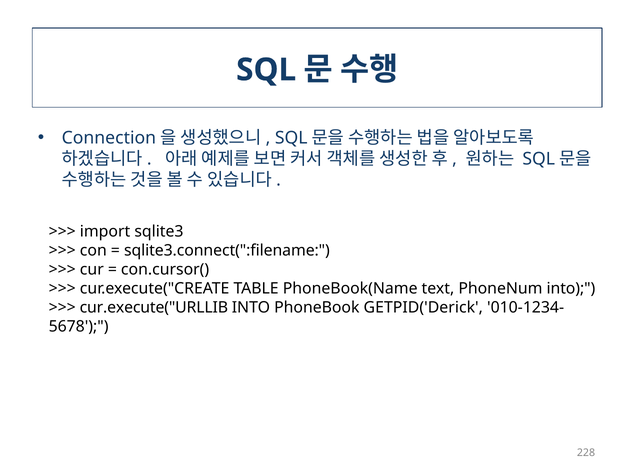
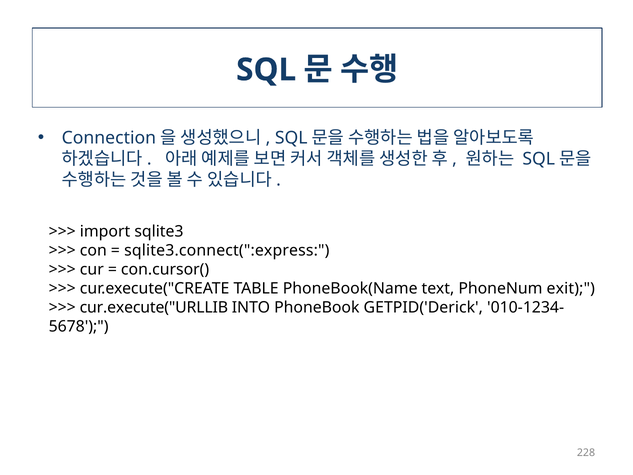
sqlite3.connect(":filename: sqlite3.connect(":filename -> sqlite3.connect(":express
PhoneNum into: into -> exit
